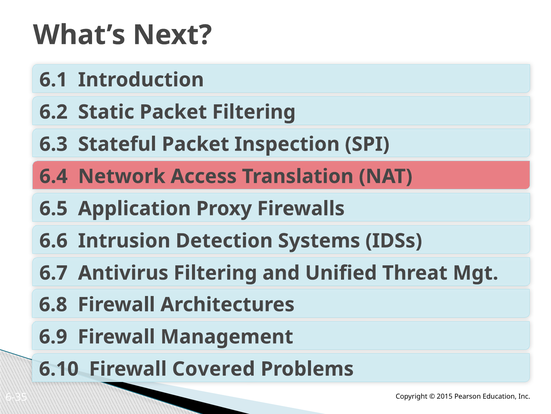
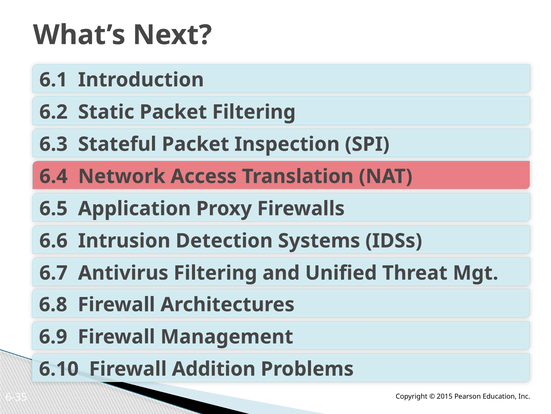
Covered: Covered -> Addition
